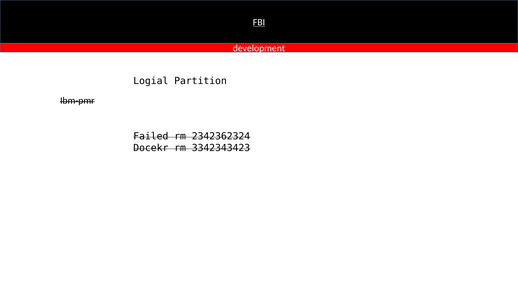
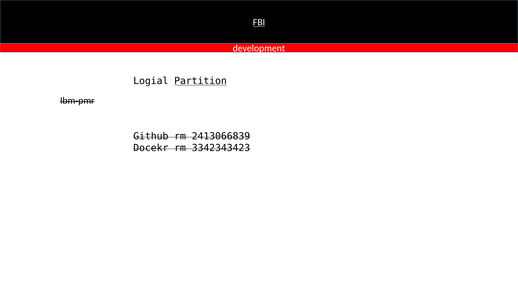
Partition underline: none -> present
Failed: Failed -> Github
2342362324: 2342362324 -> 2413066839
